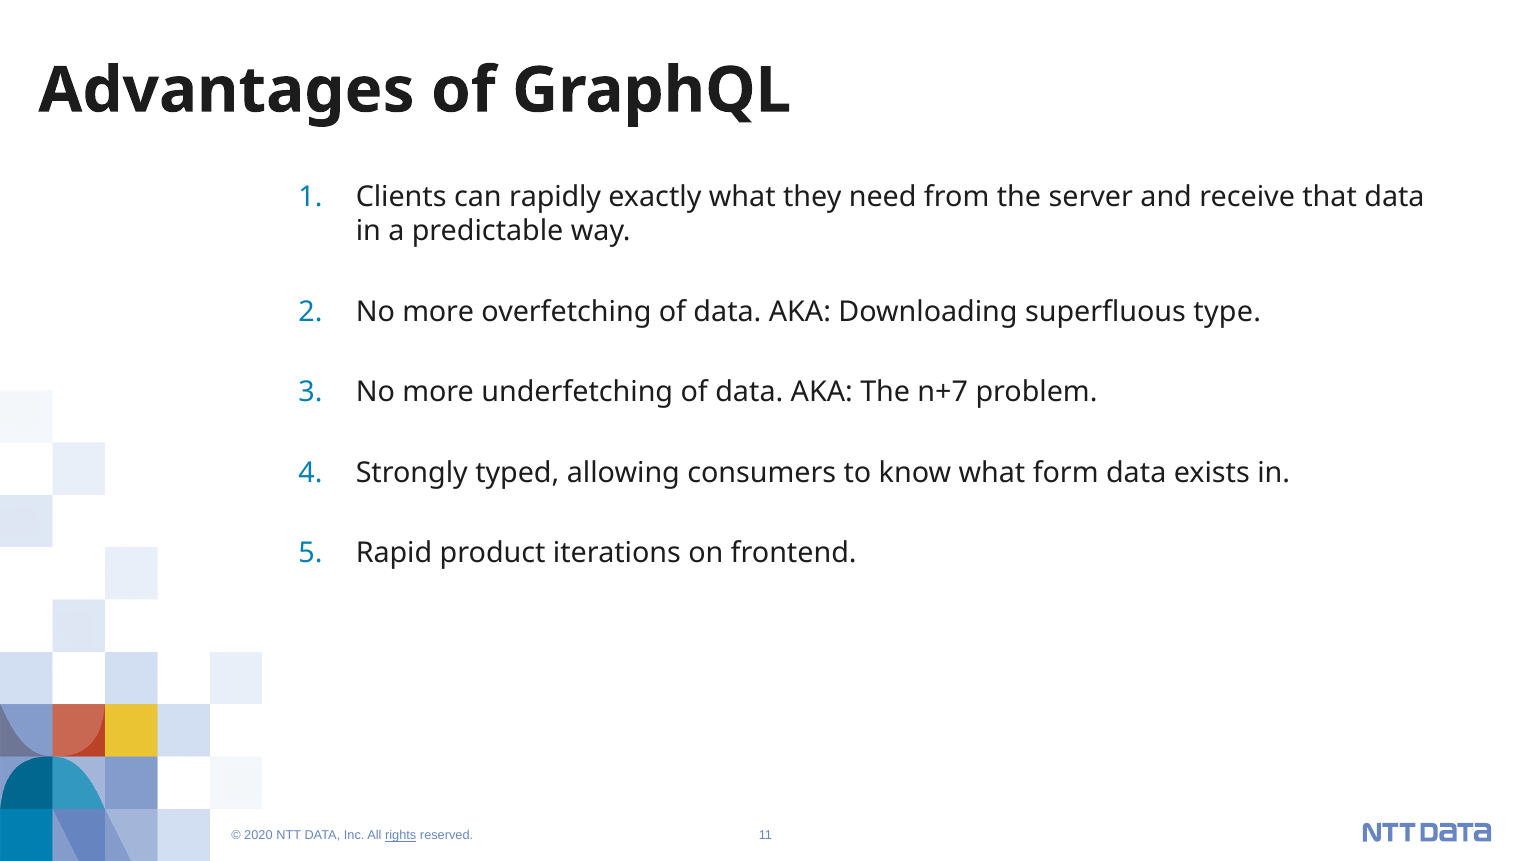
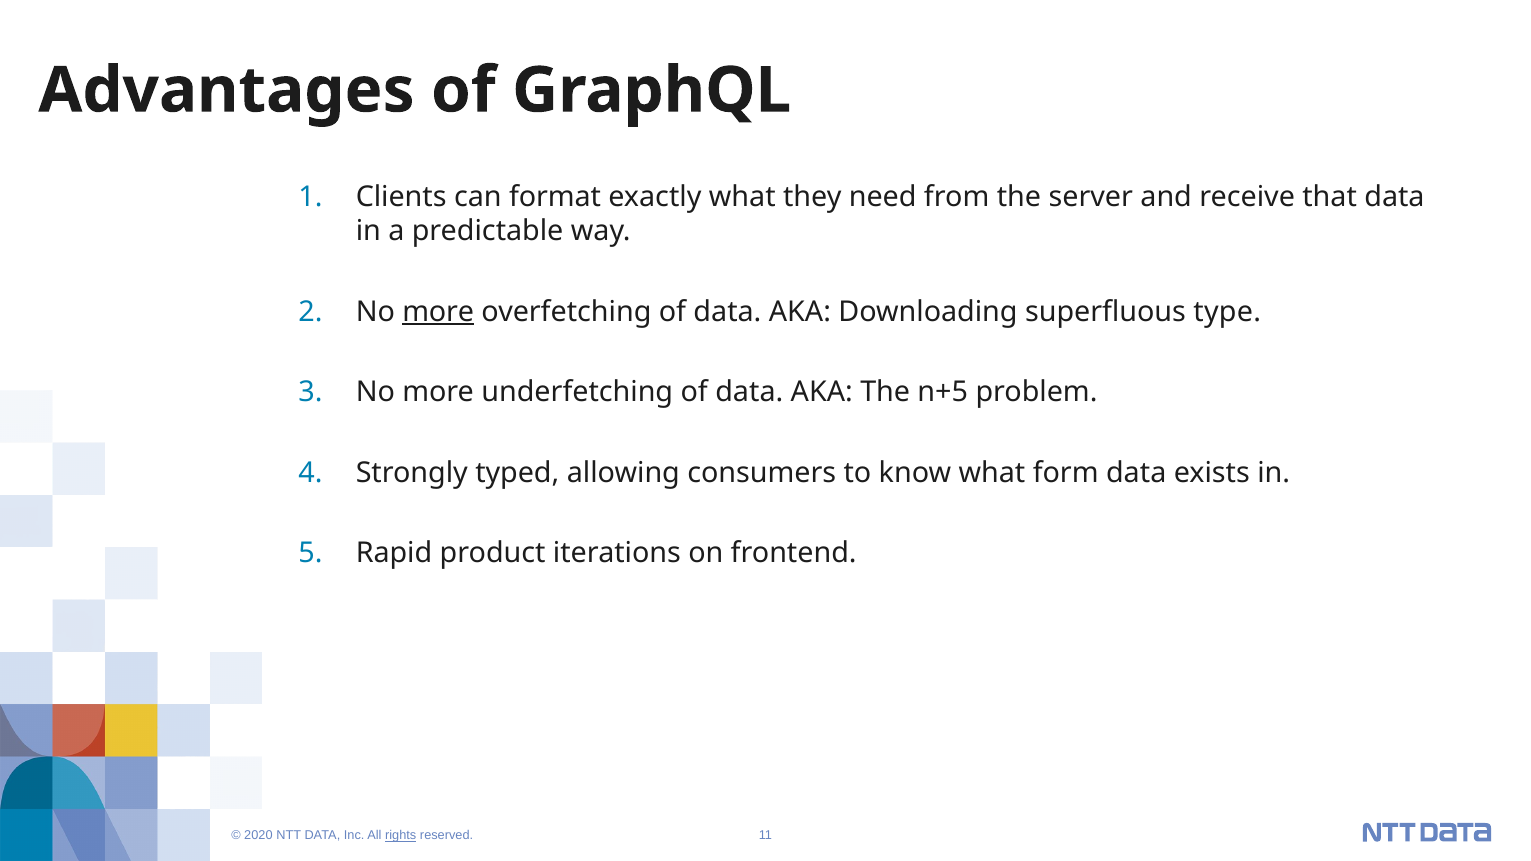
rapidly: rapidly -> format
more at (438, 312) underline: none -> present
n+7: n+7 -> n+5
